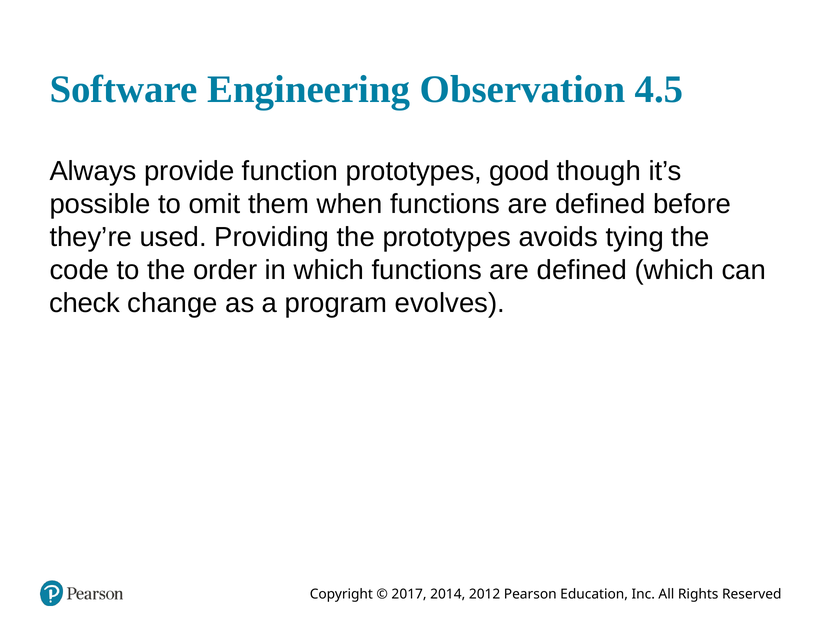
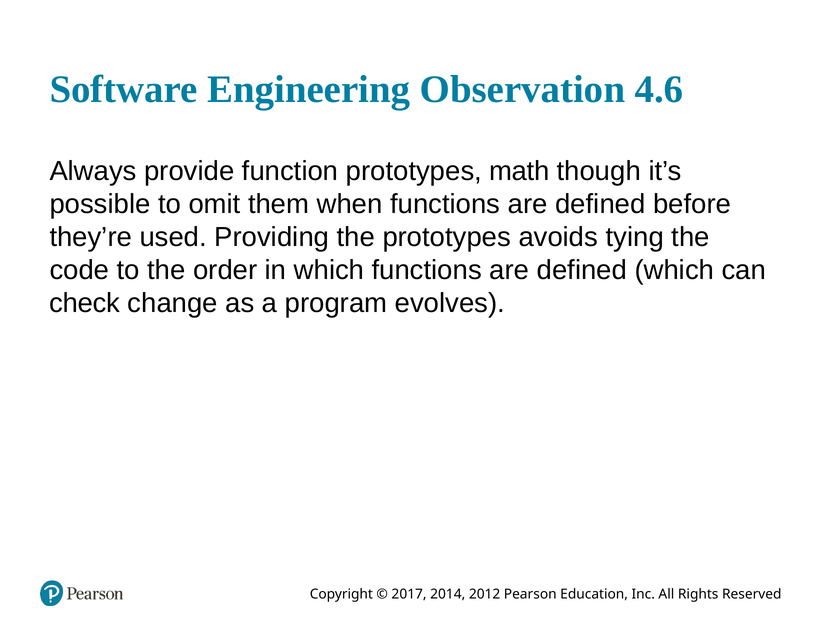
4.5: 4.5 -> 4.6
good: good -> math
